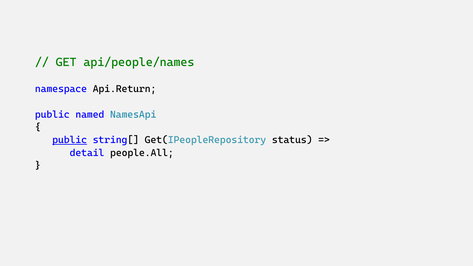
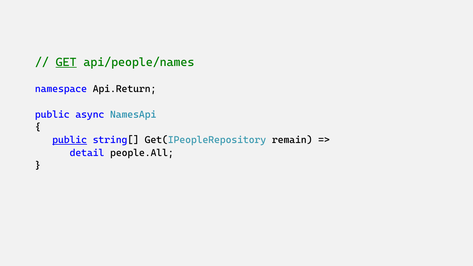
GET underline: none -> present
named: named -> async
status: status -> remain
